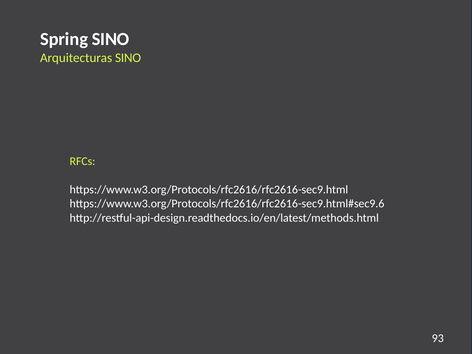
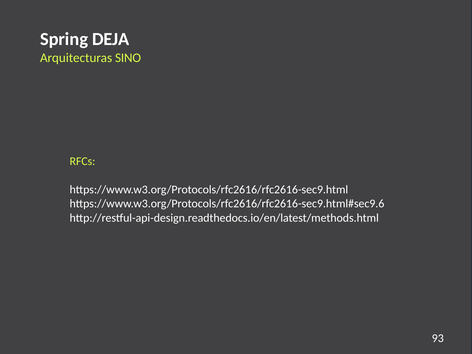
Spring SINO: SINO -> DEJA
